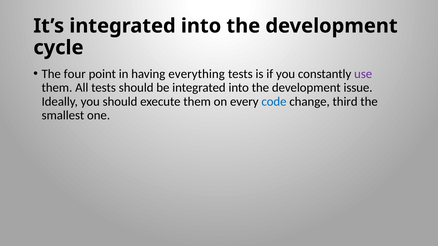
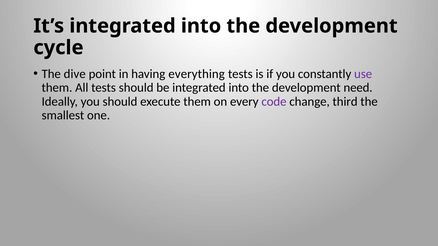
four: four -> dive
issue: issue -> need
code colour: blue -> purple
